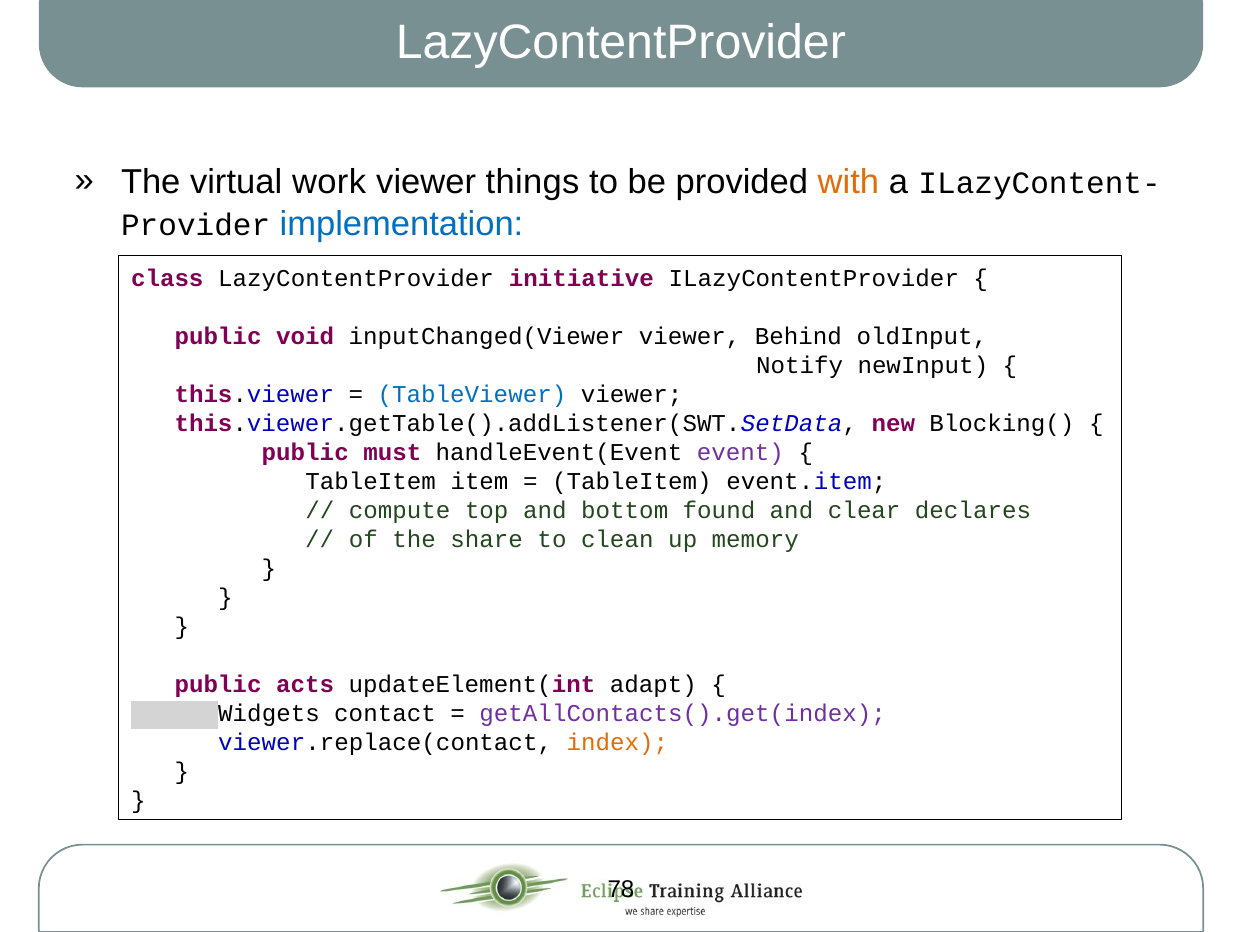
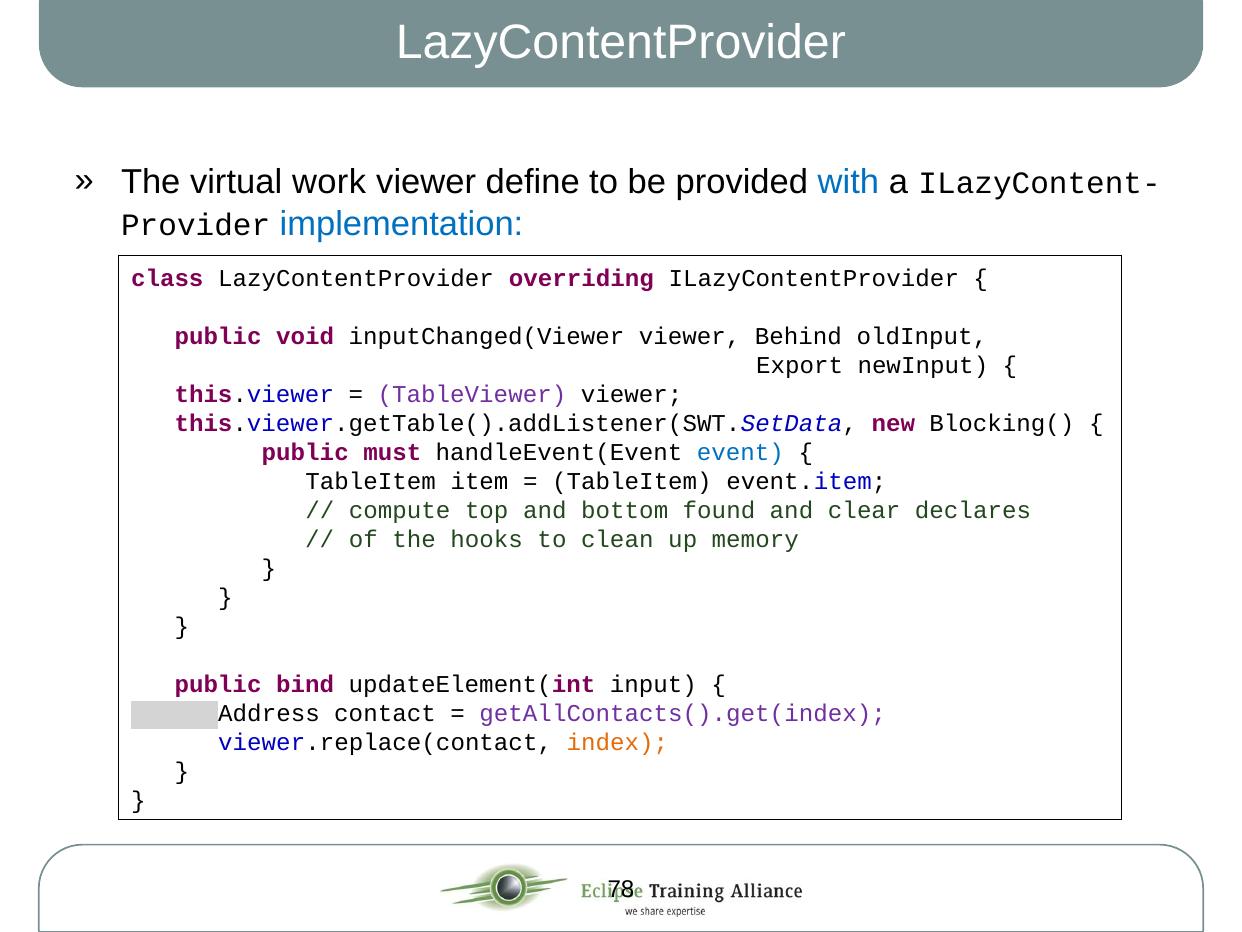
things: things -> define
with colour: orange -> blue
initiative: initiative -> overriding
Notify: Notify -> Export
TableViewer colour: blue -> purple
event colour: purple -> blue
share: share -> hooks
acts: acts -> bind
adapt: adapt -> input
Widgets: Widgets -> Address
